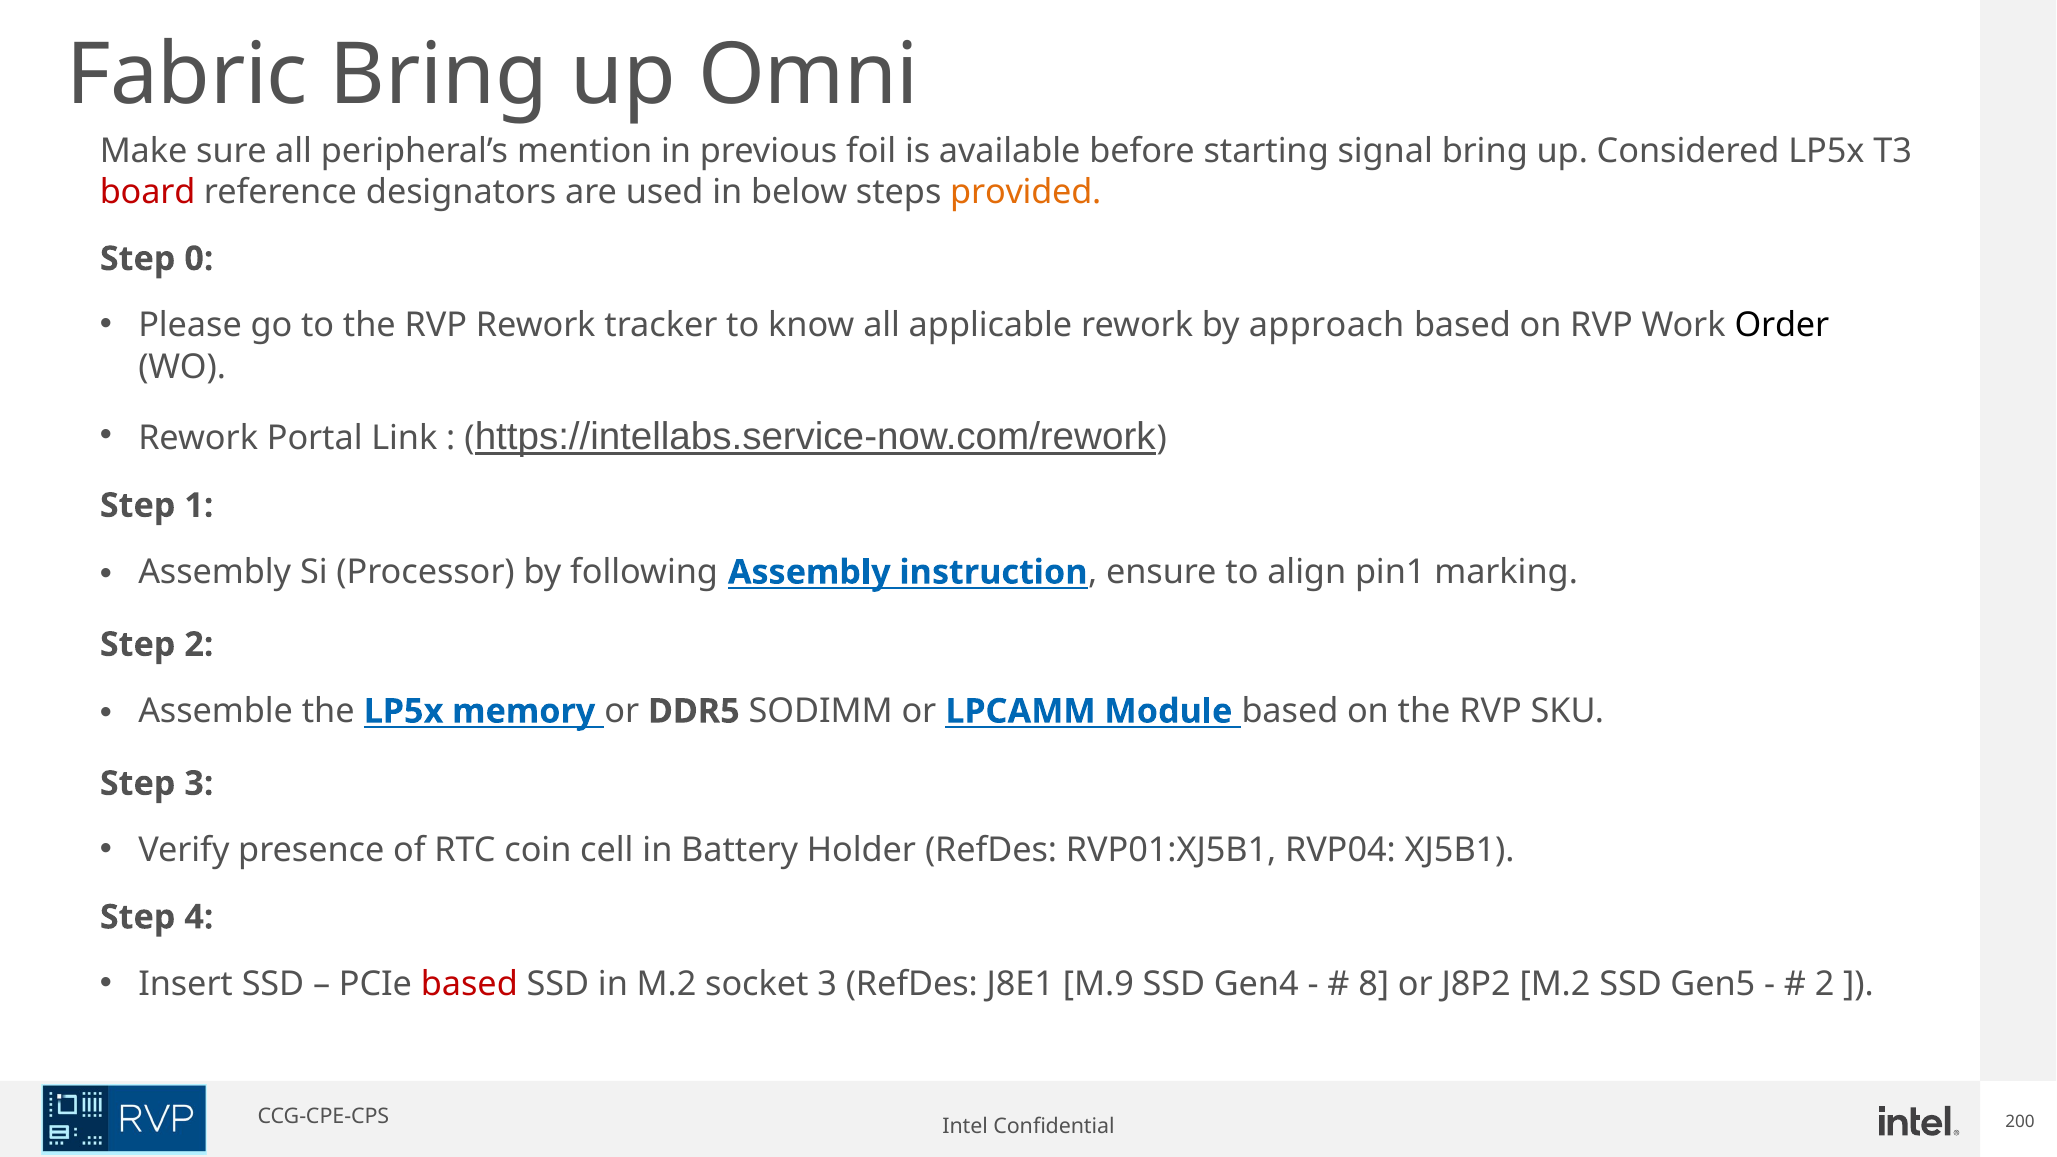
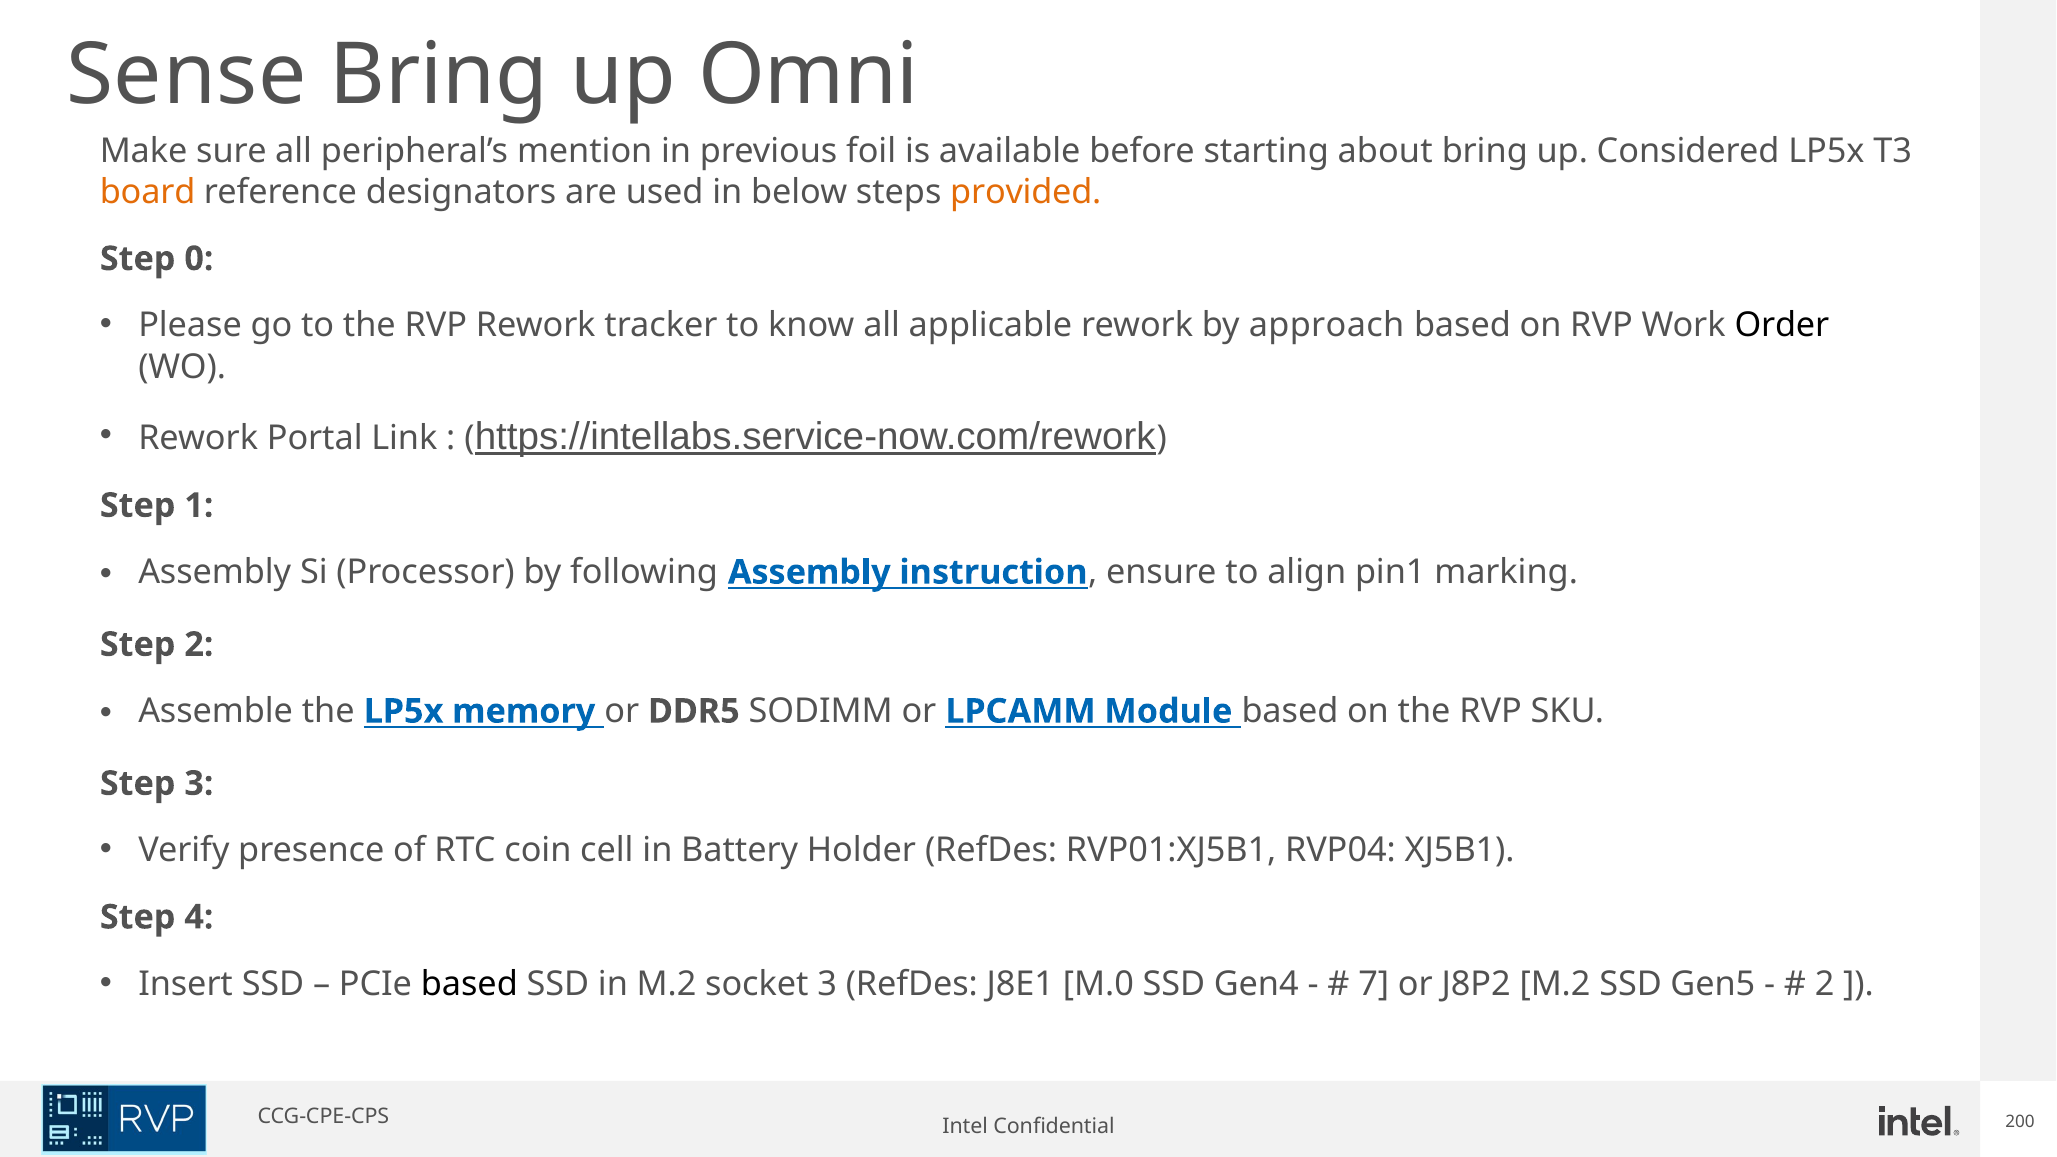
Fabric: Fabric -> Sense
signal: signal -> about
board colour: red -> orange
based at (469, 984) colour: red -> black
M.9: M.9 -> M.0
8: 8 -> 7
